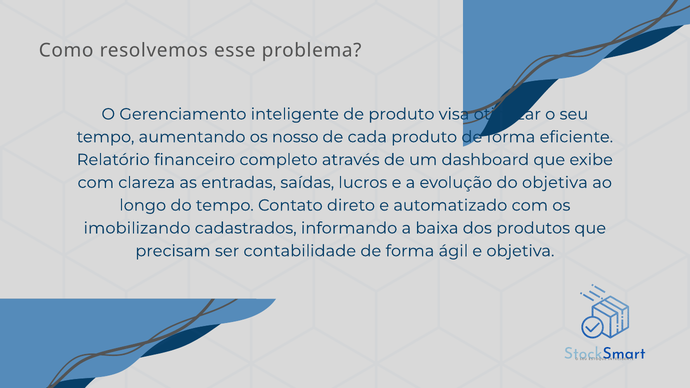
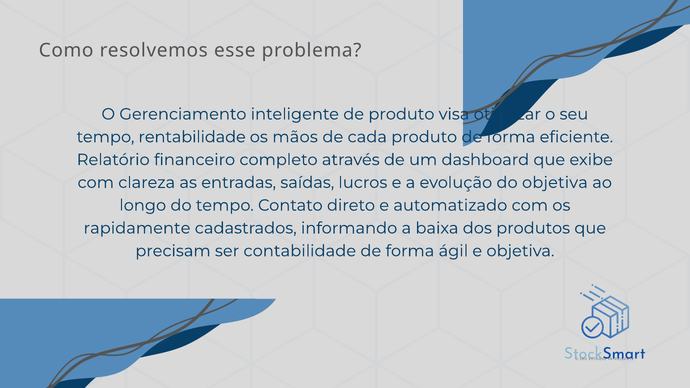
aumentando: aumentando -> rentabilidade
nosso: nosso -> mãos
imobilizando: imobilizando -> rapidamente
